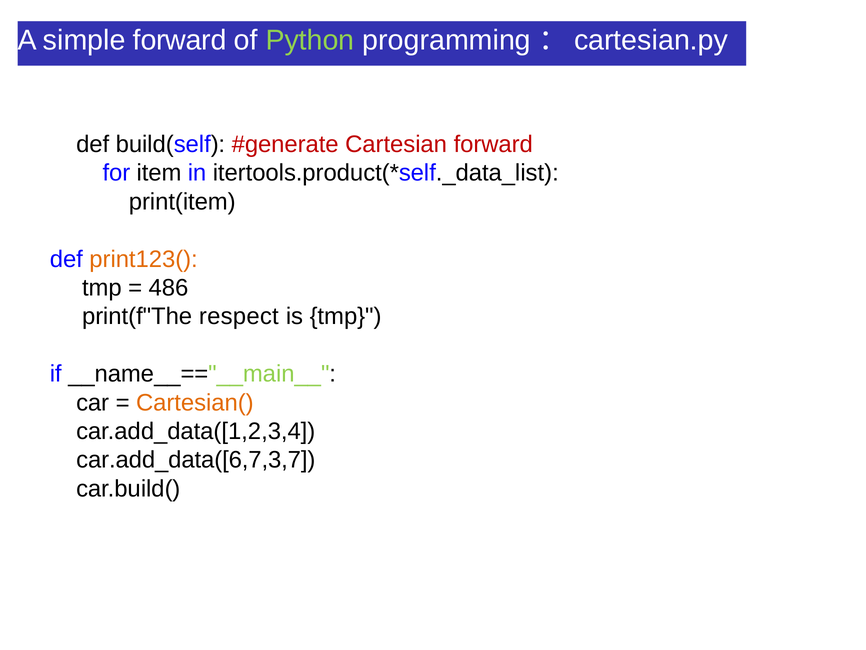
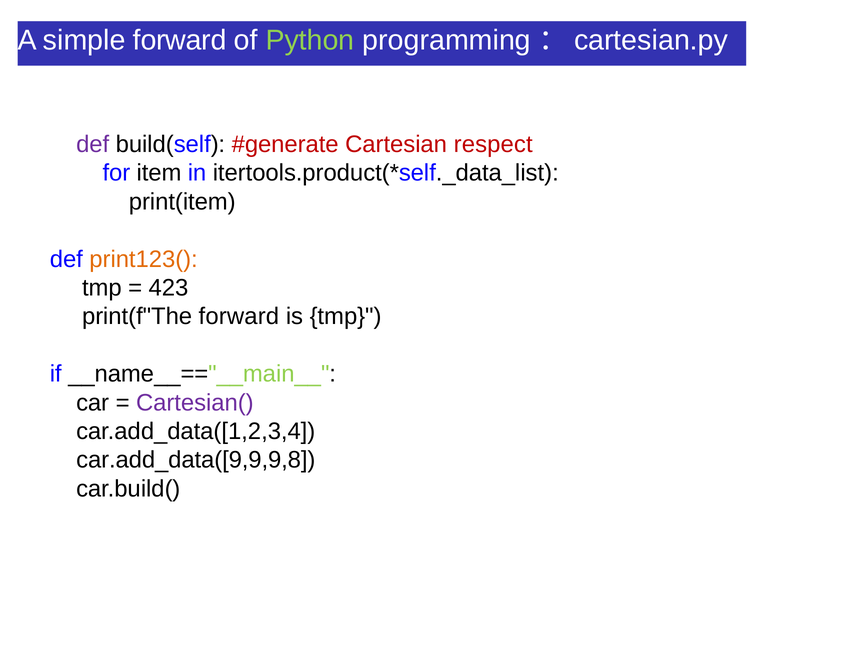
def at (93, 144) colour: black -> purple
Cartesian forward: forward -> respect
486: 486 -> 423
print(f"The respect: respect -> forward
Cartesian( colour: orange -> purple
car.add_data([6,7,3,7: car.add_data([6,7,3,7 -> car.add_data([9,9,9,8
